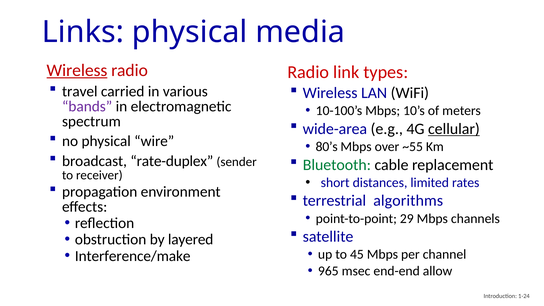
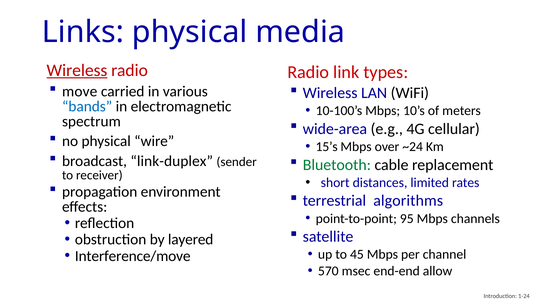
travel: travel -> move
bands colour: purple -> blue
cellular underline: present -> none
80’s: 80’s -> 15’s
~55: ~55 -> ~24
rate-duplex: rate-duplex -> link-duplex
29: 29 -> 95
Interference/make: Interference/make -> Interference/move
965: 965 -> 570
